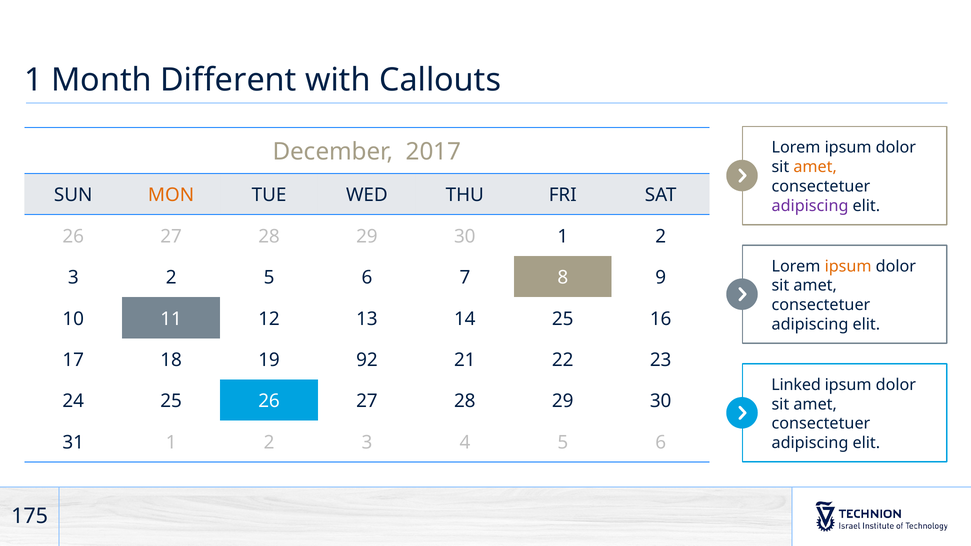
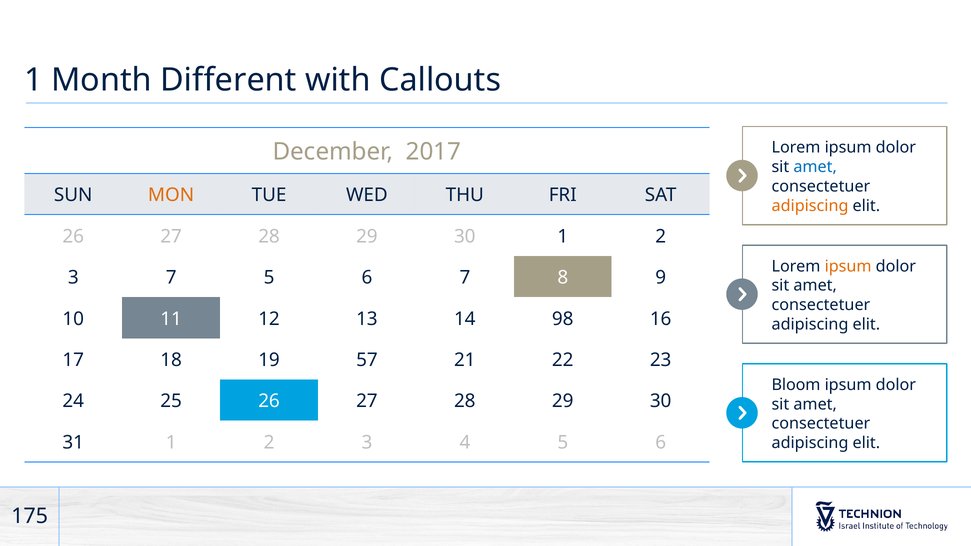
amet at (815, 167) colour: orange -> blue
adipiscing at (810, 206) colour: purple -> orange
3 2: 2 -> 7
14 25: 25 -> 98
92: 92 -> 57
Linked: Linked -> Bloom
